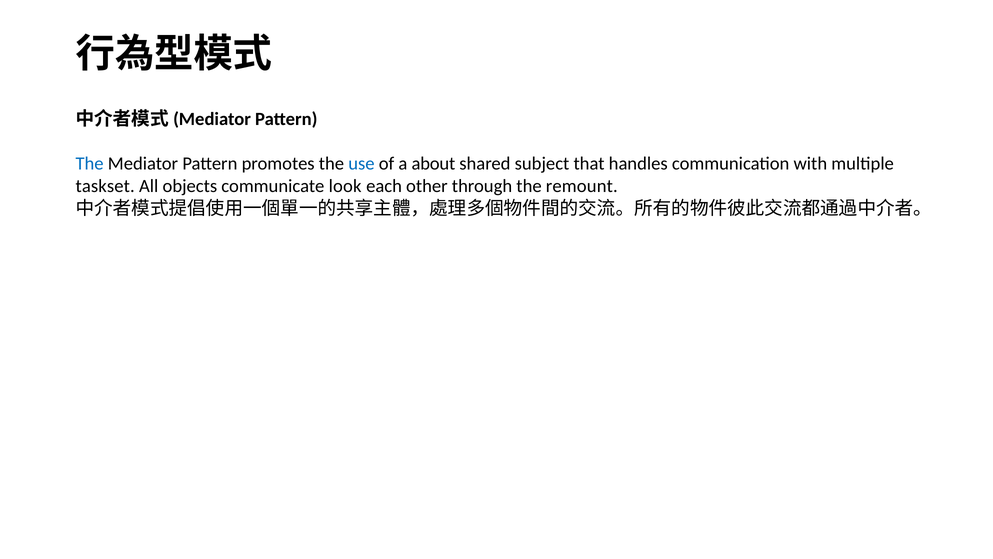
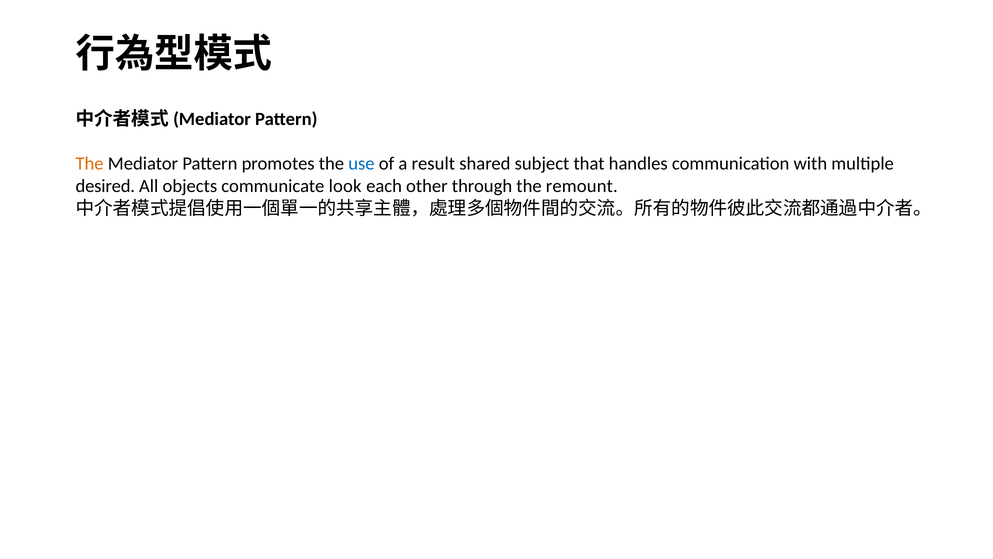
The at (90, 164) colour: blue -> orange
about: about -> result
taskset: taskset -> desired
